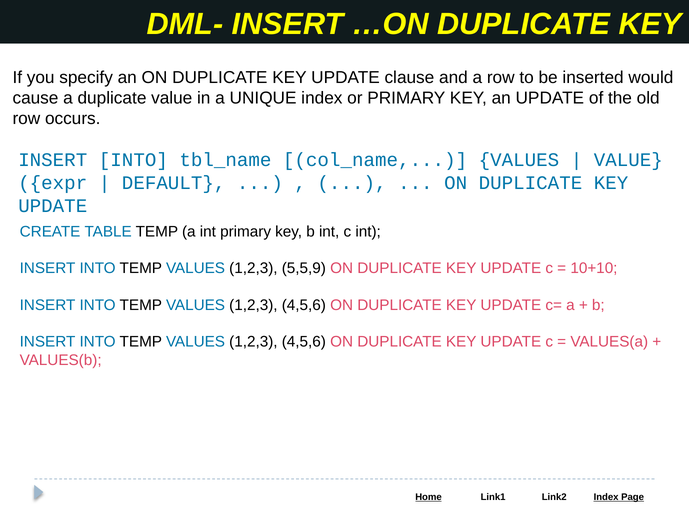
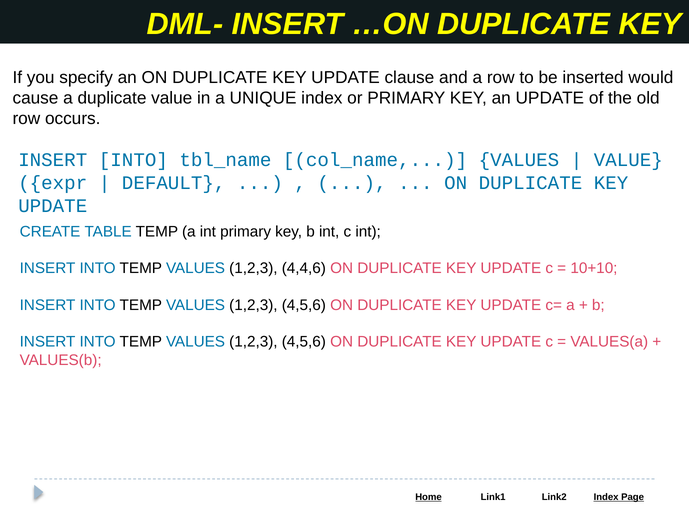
5,5,9: 5,5,9 -> 4,4,6
